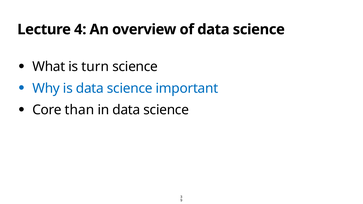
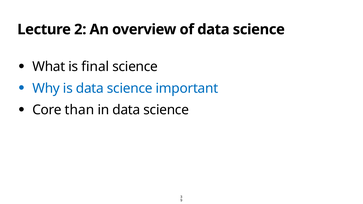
4: 4 -> 2
turn: turn -> final
